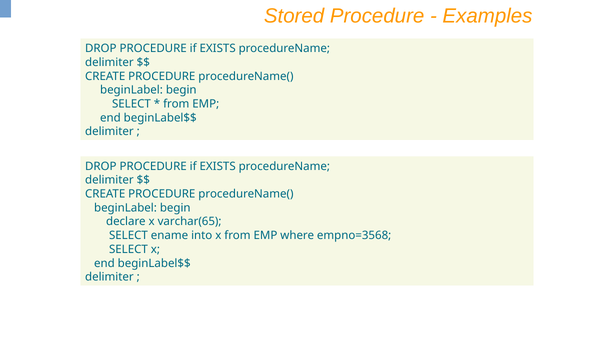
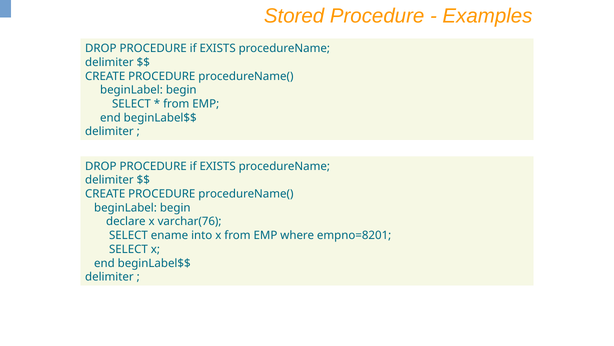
varchar(65: varchar(65 -> varchar(76
empno=3568: empno=3568 -> empno=8201
